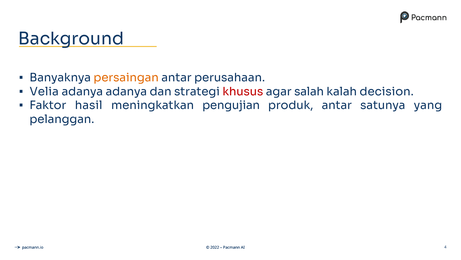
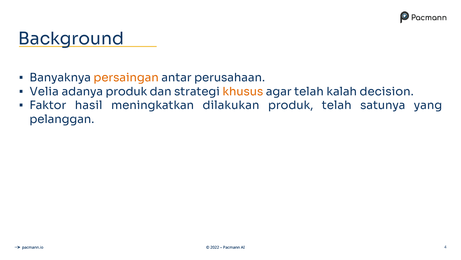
adanya adanya: adanya -> produk
khusus colour: red -> orange
agar salah: salah -> telah
pengujian: pengujian -> dilakukan
produk antar: antar -> telah
